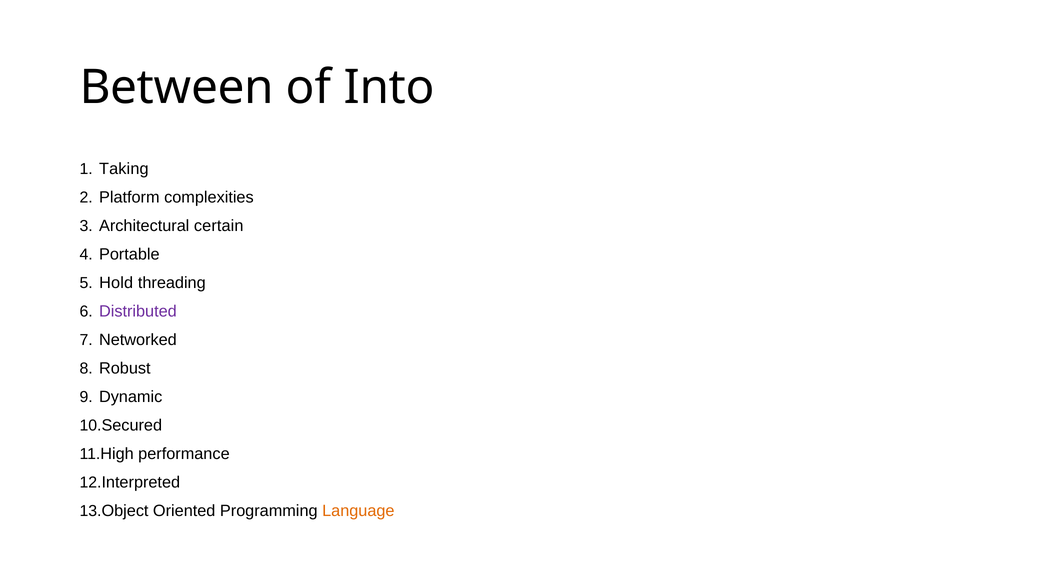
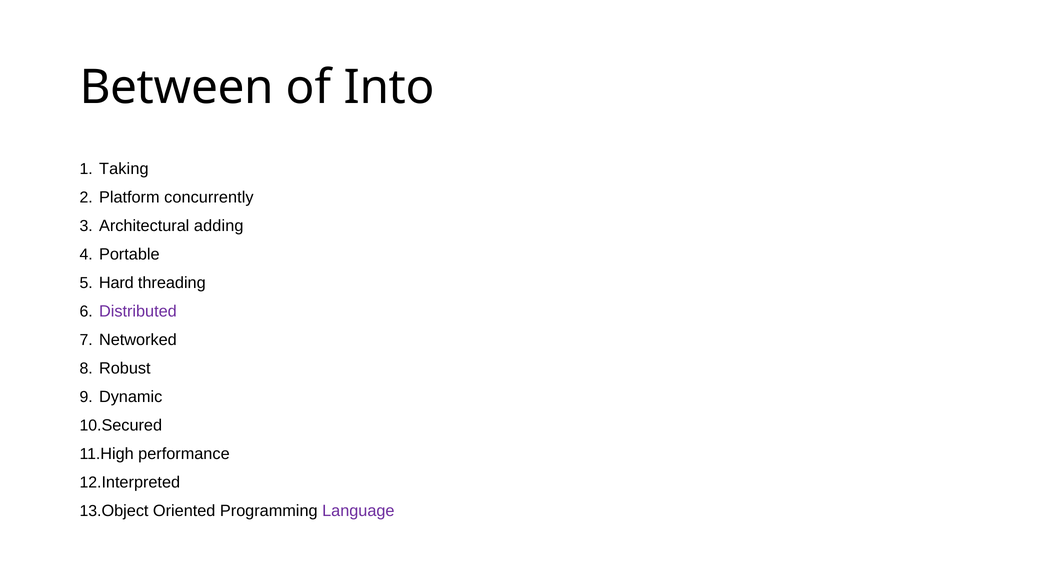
complexities: complexities -> concurrently
certain: certain -> adding
Hold: Hold -> Hard
Language colour: orange -> purple
